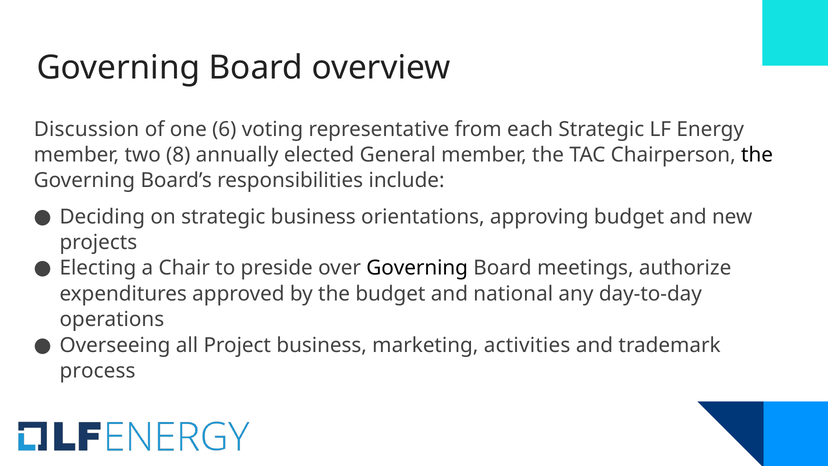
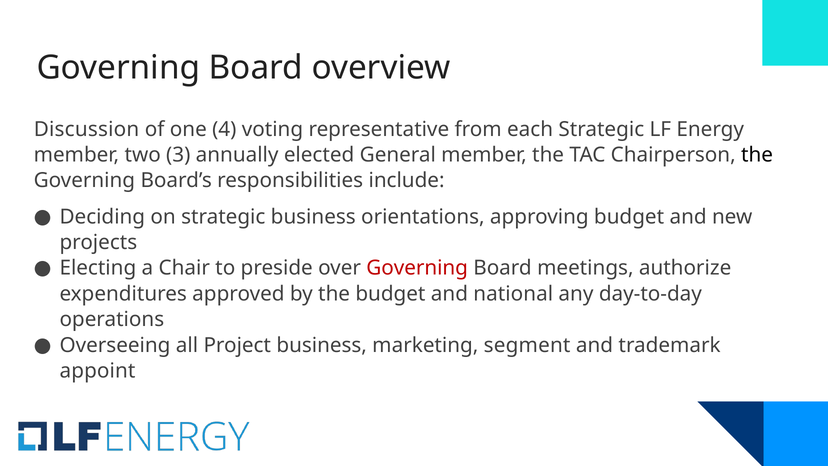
6: 6 -> 4
8: 8 -> 3
Governing at (417, 268) colour: black -> red
activities: activities -> segment
process: process -> appoint
